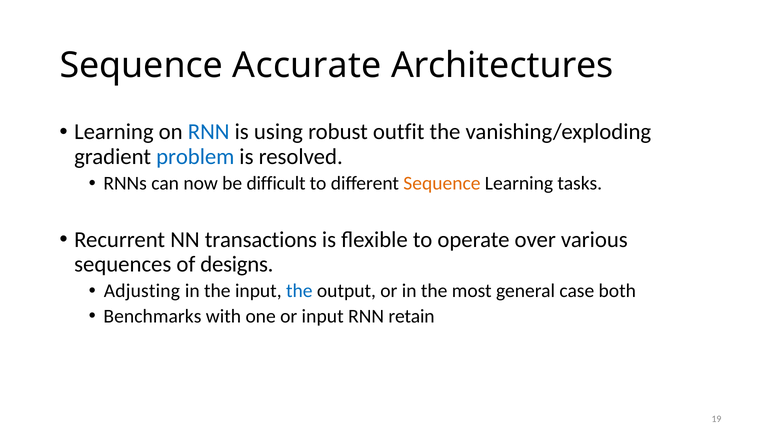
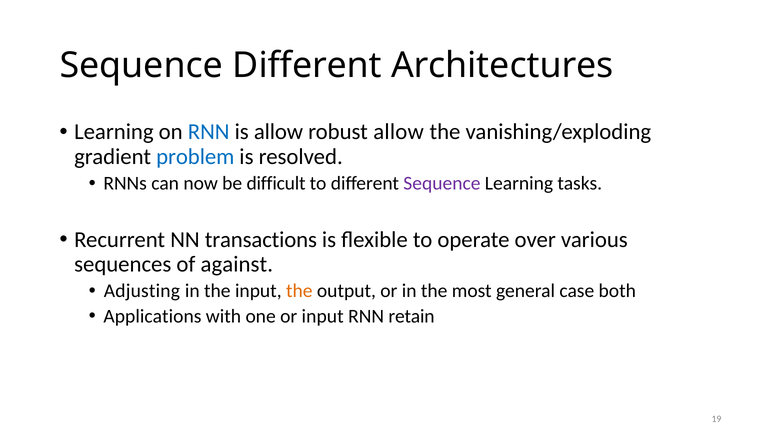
Sequence Accurate: Accurate -> Different
is using: using -> allow
robust outfit: outfit -> allow
Sequence at (442, 184) colour: orange -> purple
designs: designs -> against
the at (299, 291) colour: blue -> orange
Benchmarks: Benchmarks -> Applications
